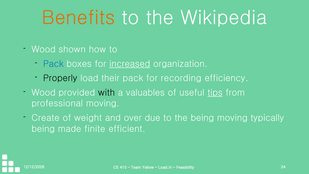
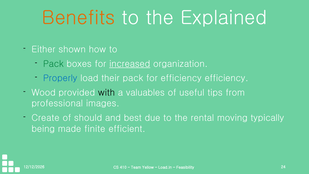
Wikipedia: Wikipedia -> Explained
Wood at (44, 49): Wood -> Either
Pack at (53, 64) colour: blue -> green
Properly colour: black -> blue
for recording: recording -> efficiency
tips underline: present -> none
professional moving: moving -> images
weight: weight -> should
over: over -> best
the being: being -> rental
